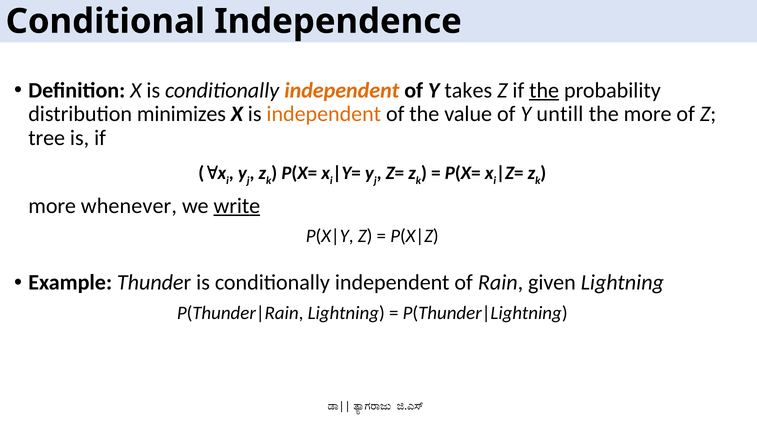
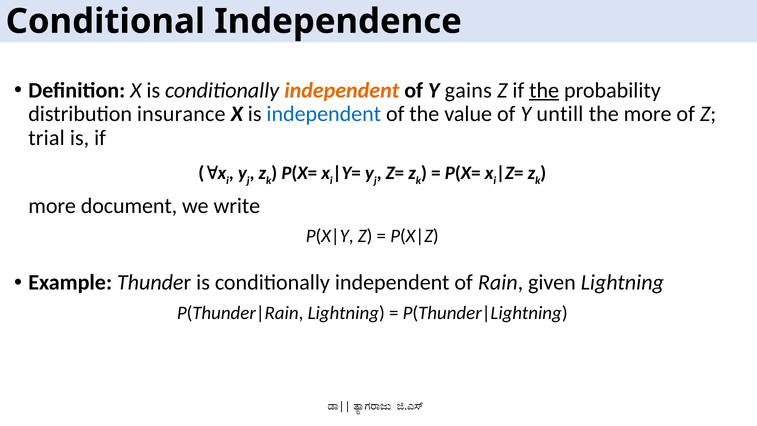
takes: takes -> gains
minimizes: minimizes -> insurance
independent at (324, 114) colour: orange -> blue
tree: tree -> trial
whenever: whenever -> document
write underline: present -> none
